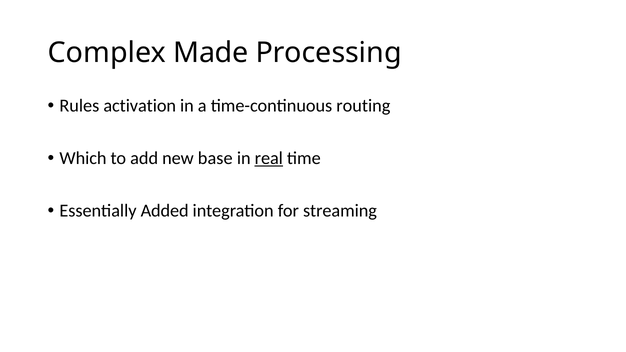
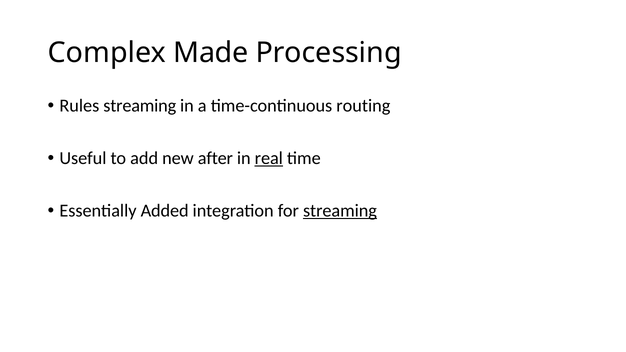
Rules activation: activation -> streaming
Which: Which -> Useful
base: base -> after
streaming at (340, 211) underline: none -> present
